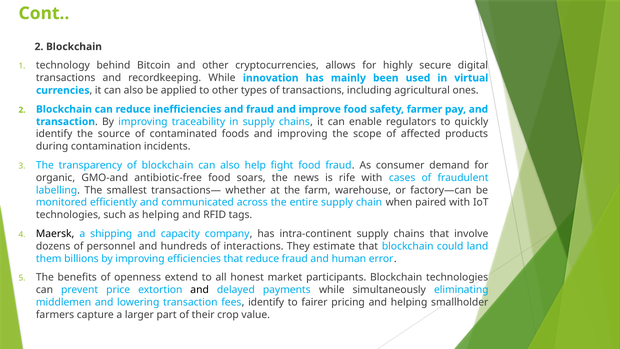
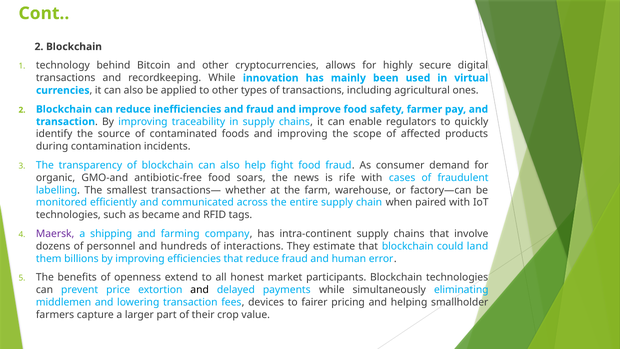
as helping: helping -> became
Maersk colour: black -> purple
capacity: capacity -> farming
fees identify: identify -> devices
